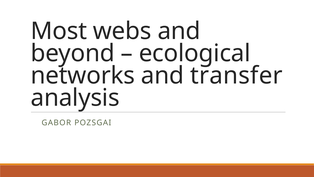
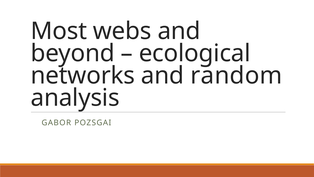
transfer: transfer -> random
